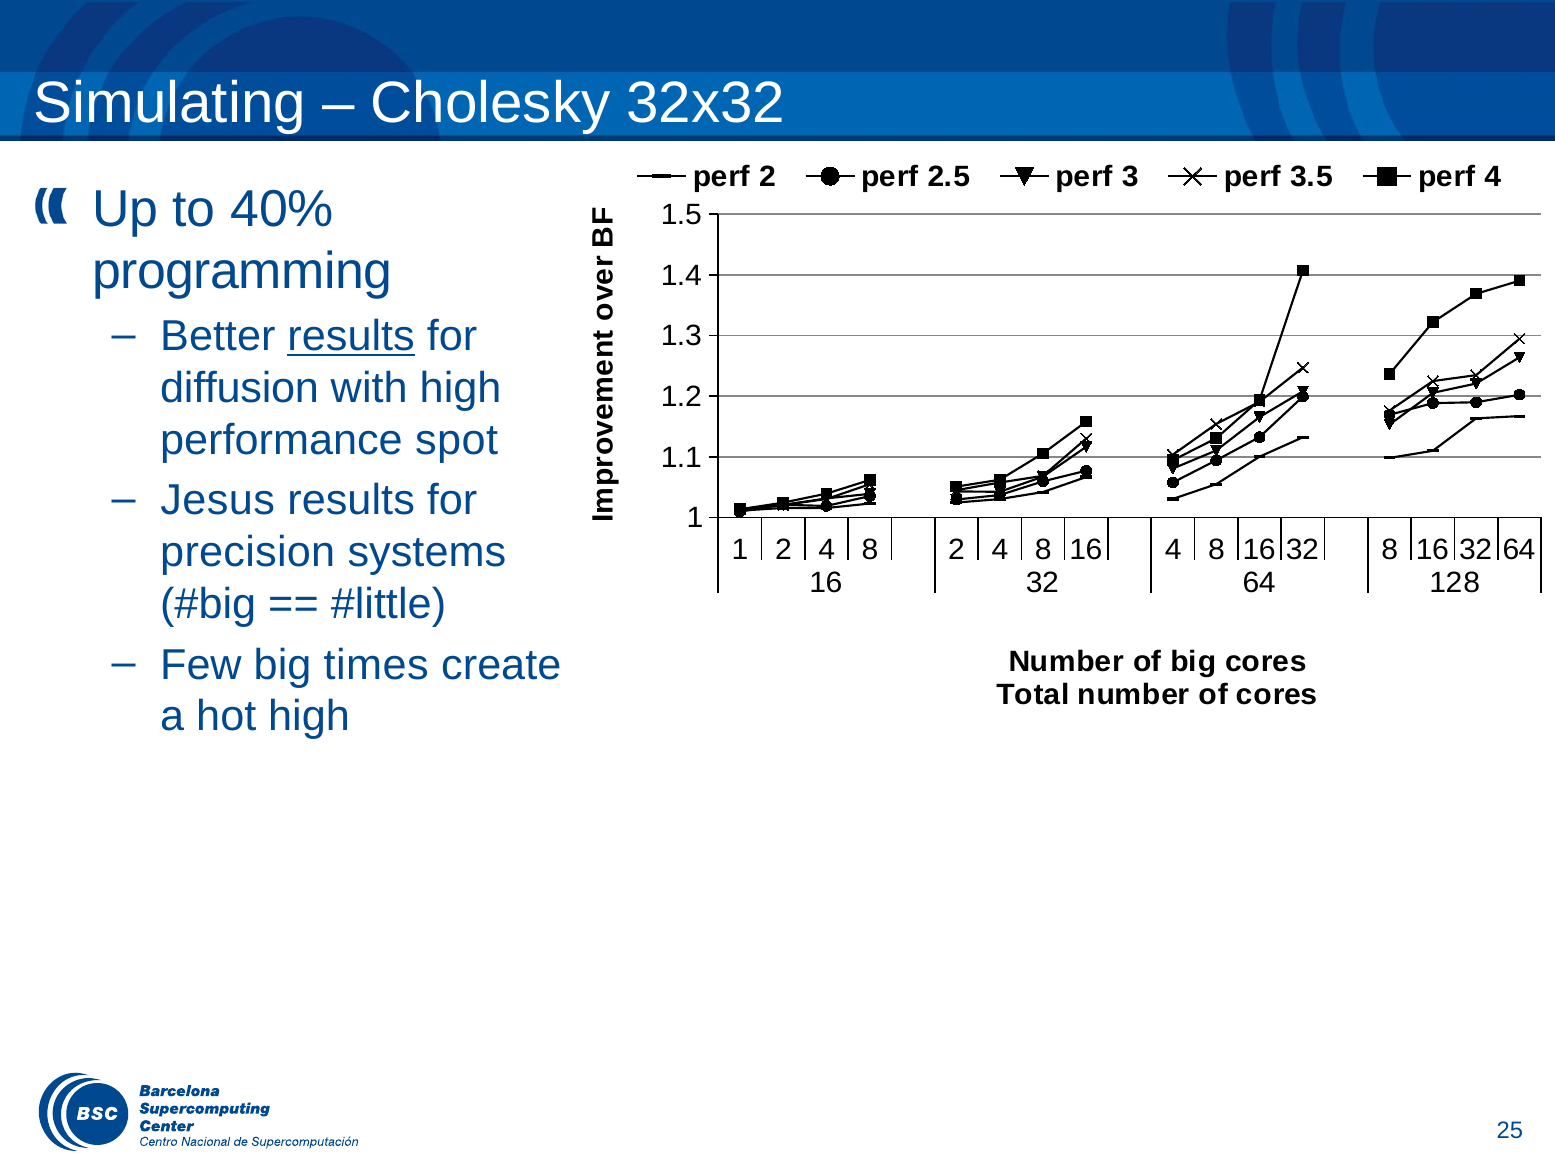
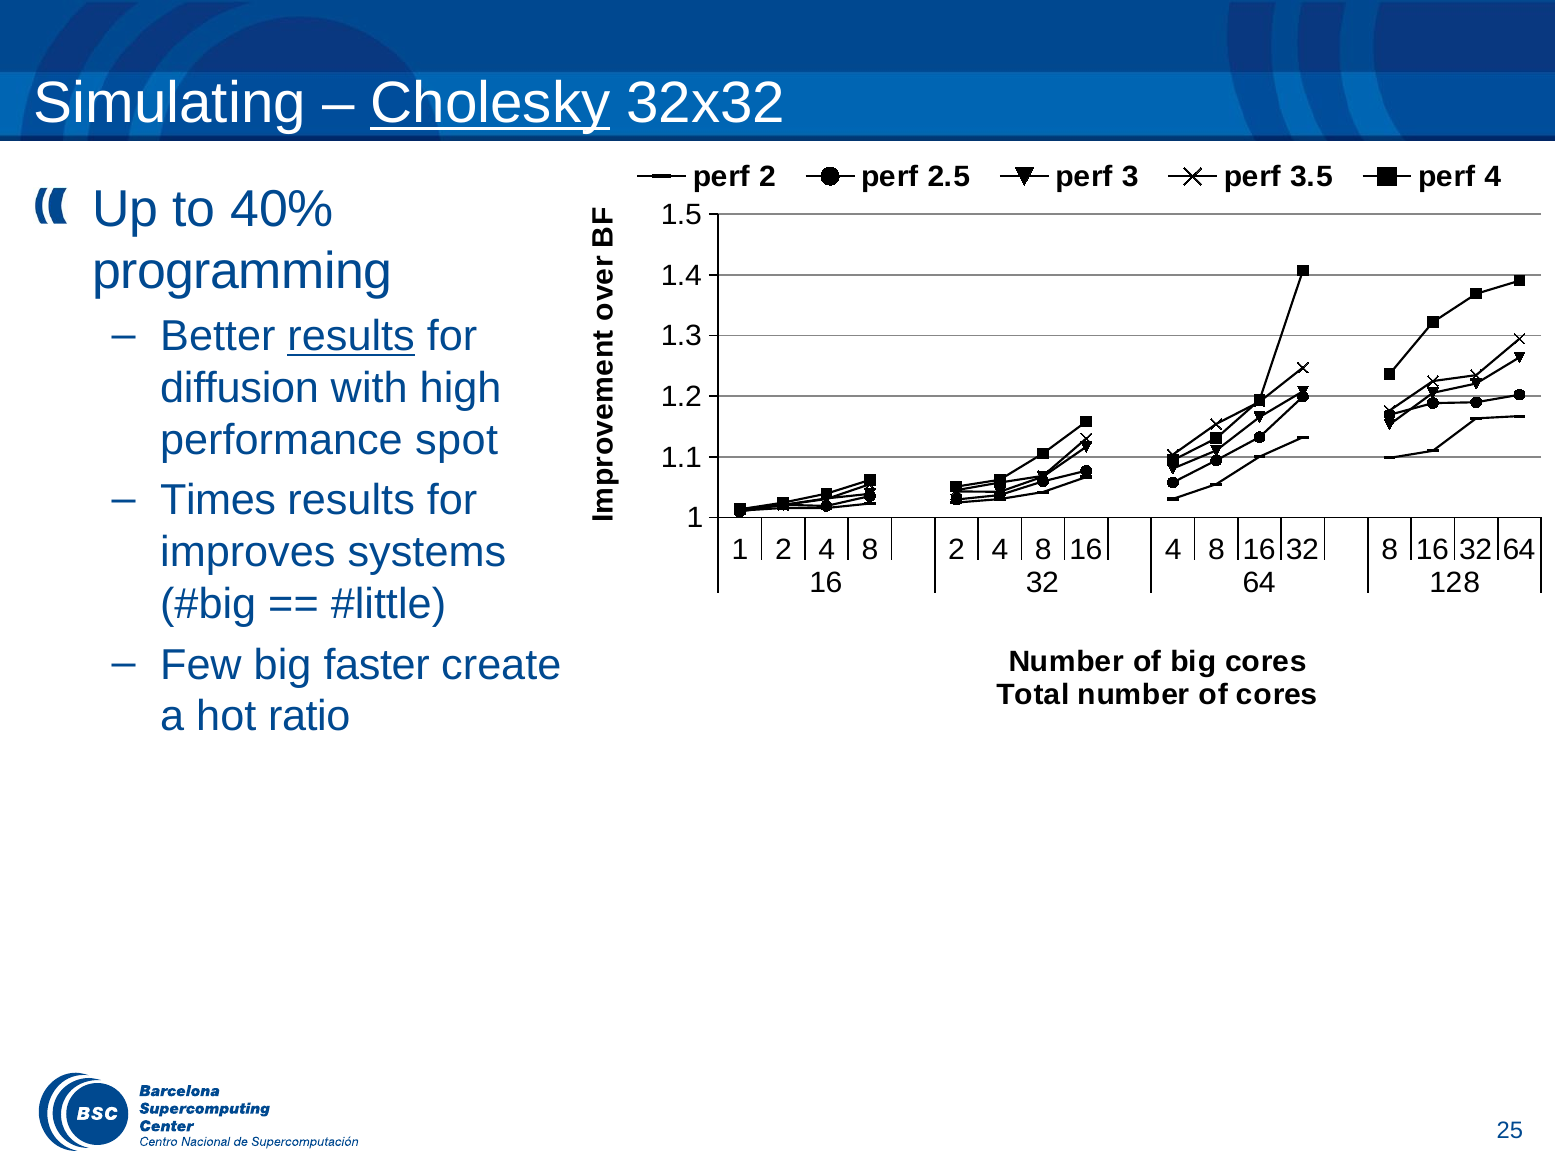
Cholesky underline: none -> present
Jesus: Jesus -> Times
precision: precision -> improves
times: times -> faster
hot high: high -> ratio
